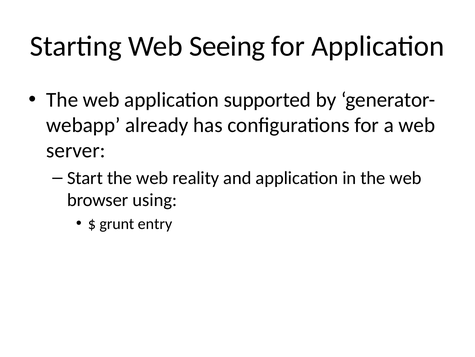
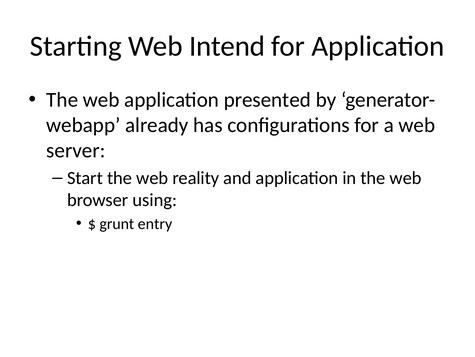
Seeing: Seeing -> Intend
supported: supported -> presented
